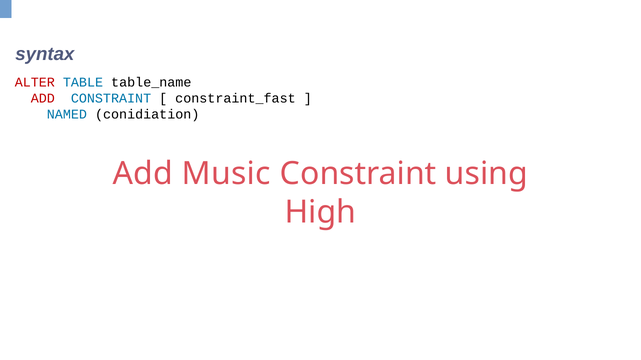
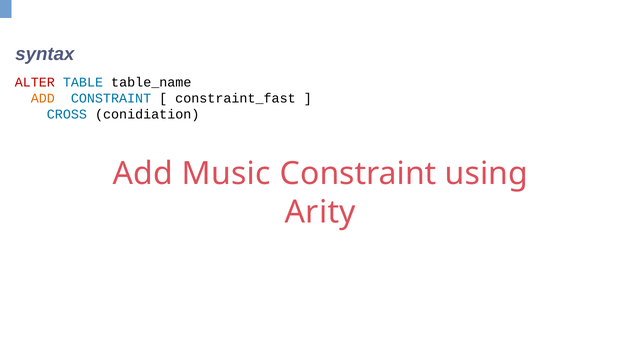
ADD at (43, 99) colour: red -> orange
NAMED: NAMED -> CROSS
High: High -> Arity
